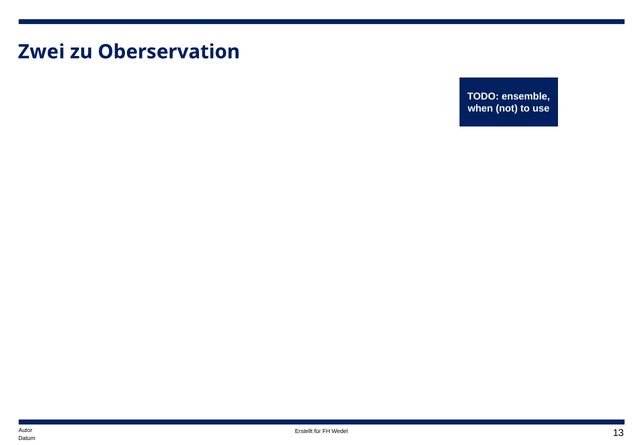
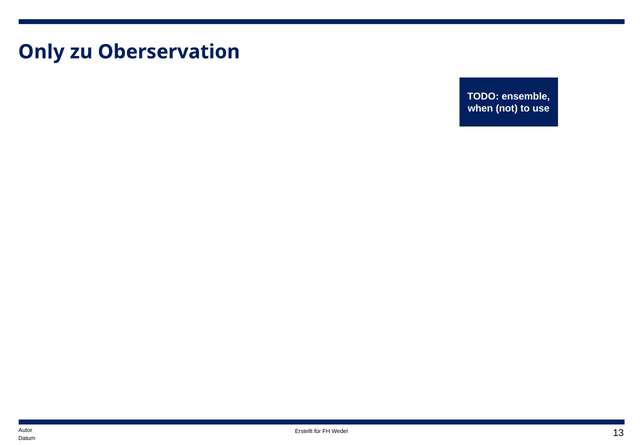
Zwei: Zwei -> Only
